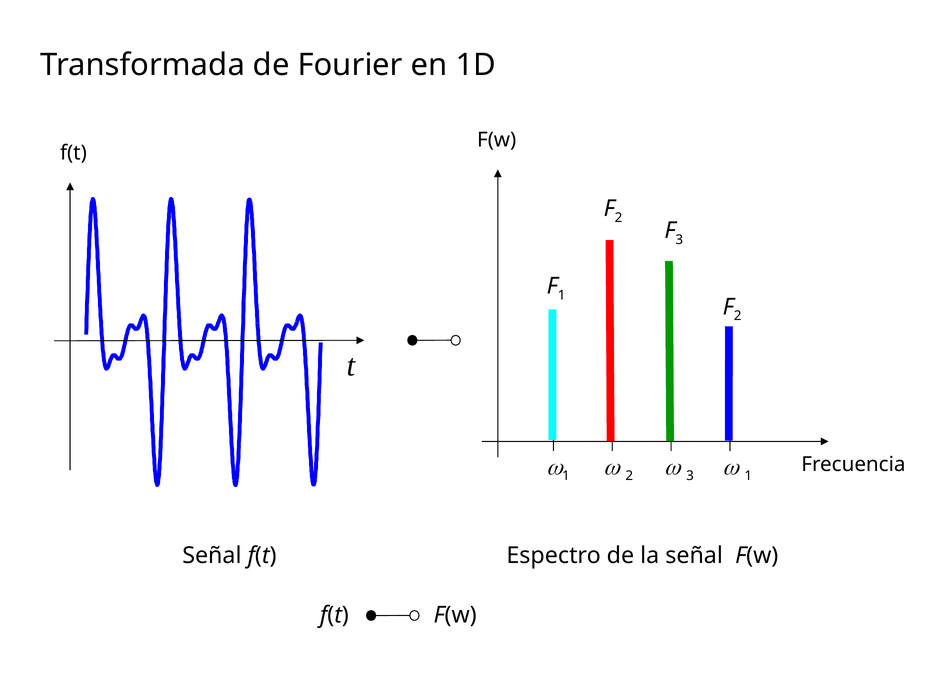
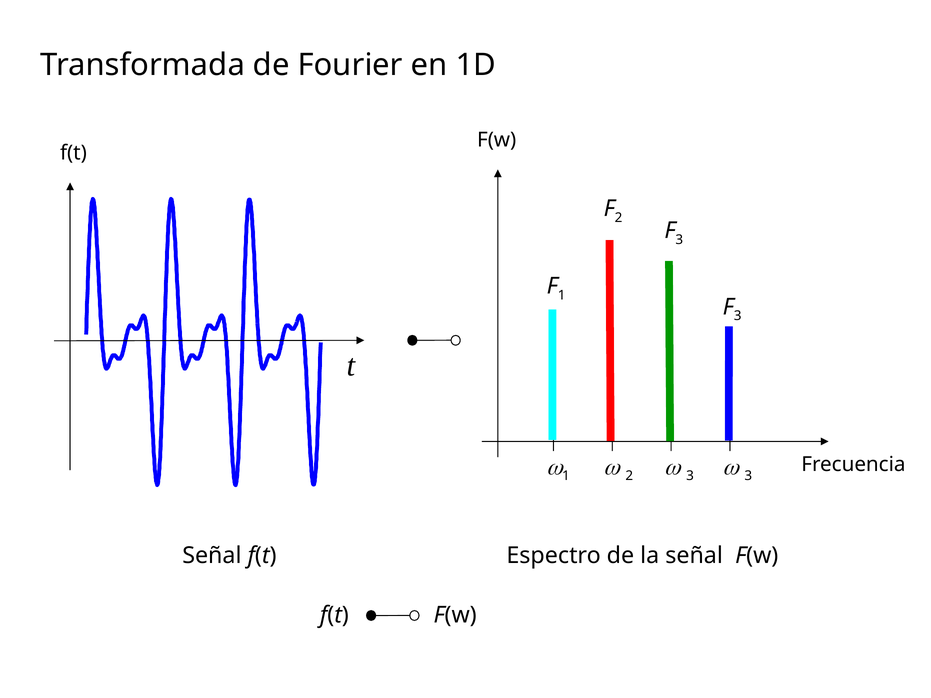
2 at (738, 316): 2 -> 3
1 at (748, 476): 1 -> 3
